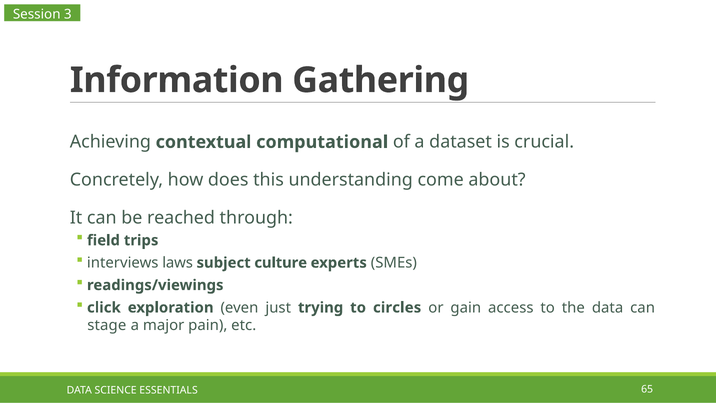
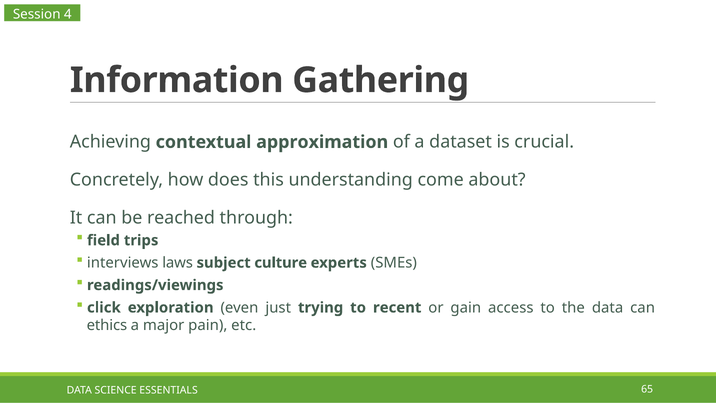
3: 3 -> 4
computational: computational -> approximation
circles: circles -> recent
stage: stage -> ethics
